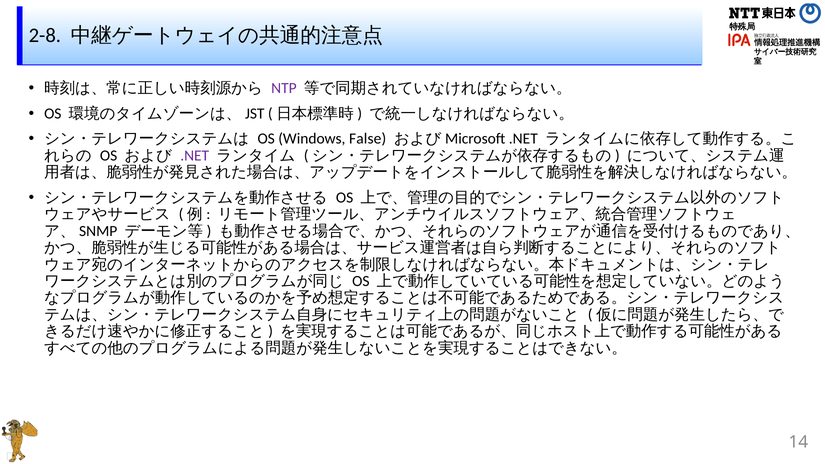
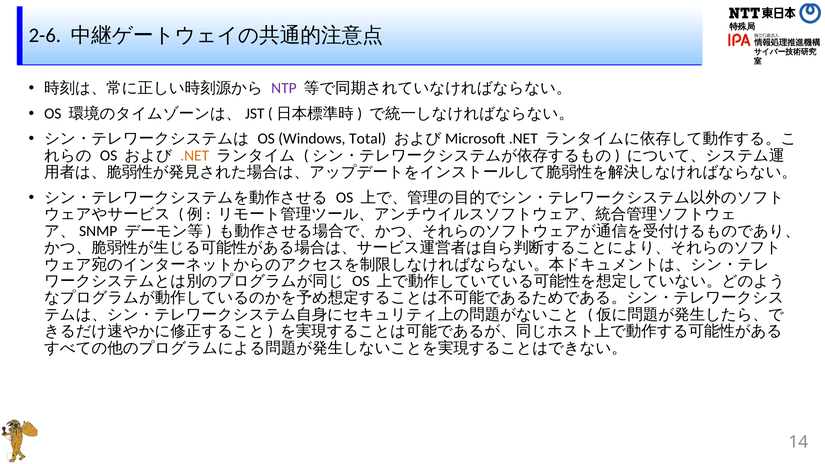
2-8: 2-8 -> 2-6
False: False -> Total
.NET at (195, 156) colour: purple -> orange
